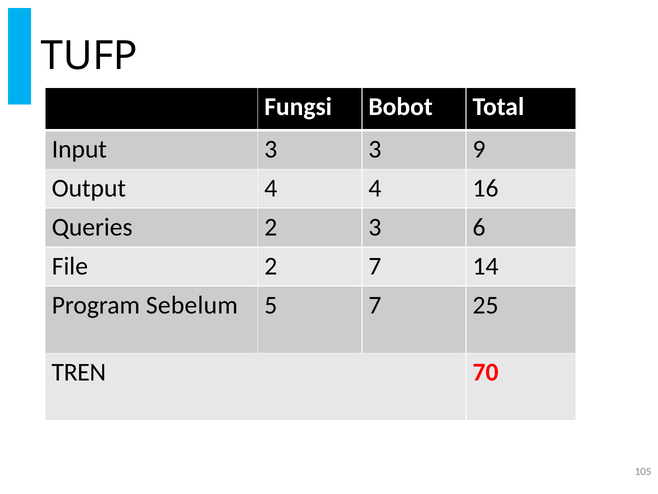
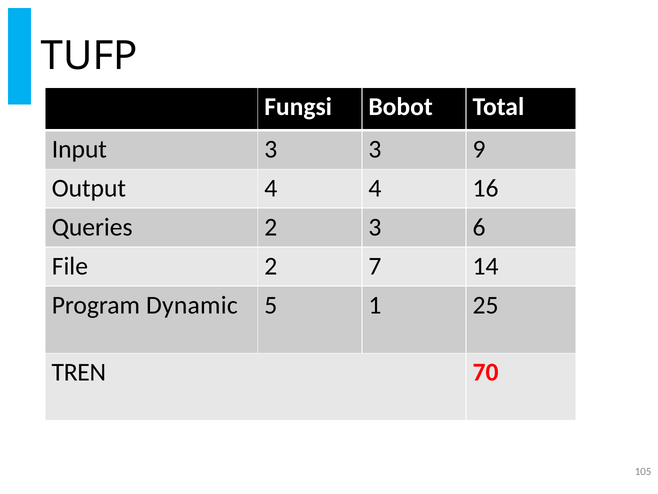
Sebelum: Sebelum -> Dynamic
5 7: 7 -> 1
